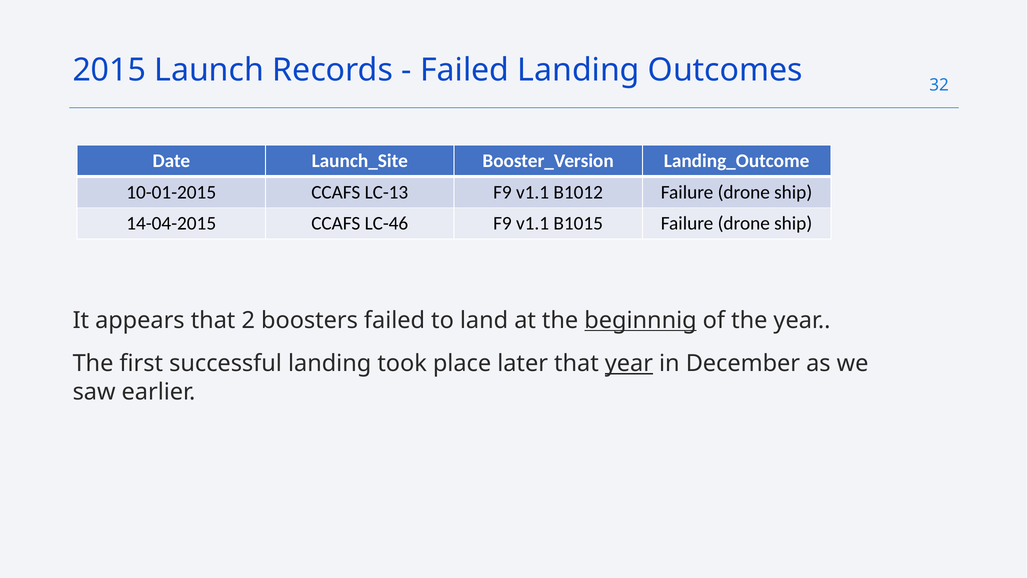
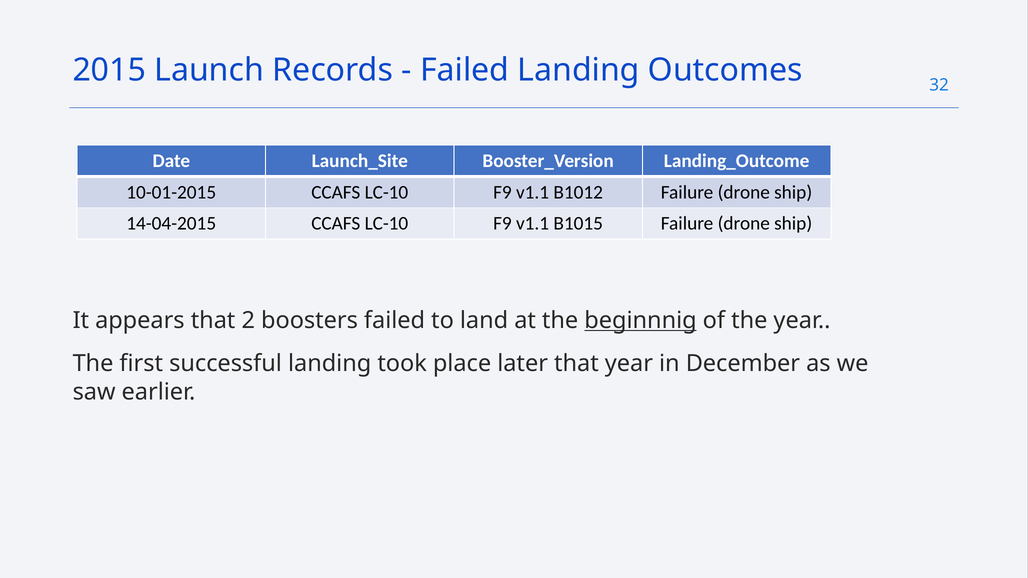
10-01-2015 CCAFS LC-13: LC-13 -> LC-10
14-04-2015 CCAFS LC-46: LC-46 -> LC-10
year at (629, 364) underline: present -> none
